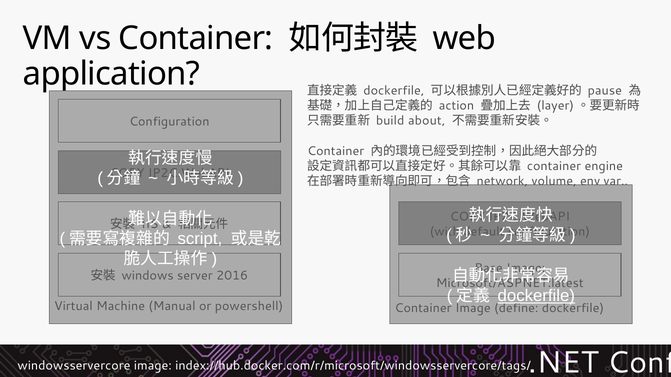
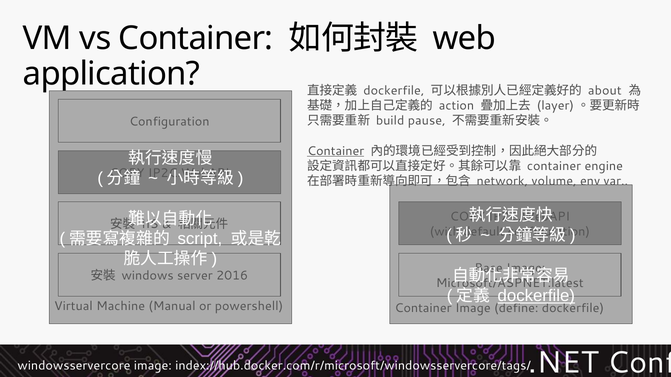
pause: pause -> about
about: about -> pause
Container at (336, 151) underline: none -> present
